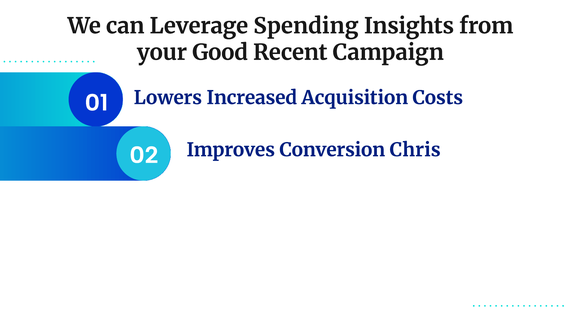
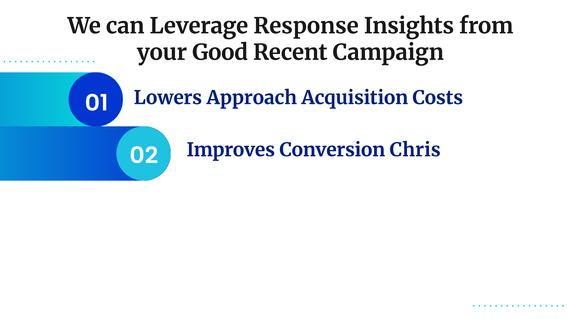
Spending: Spending -> Response
Increased: Increased -> Approach
